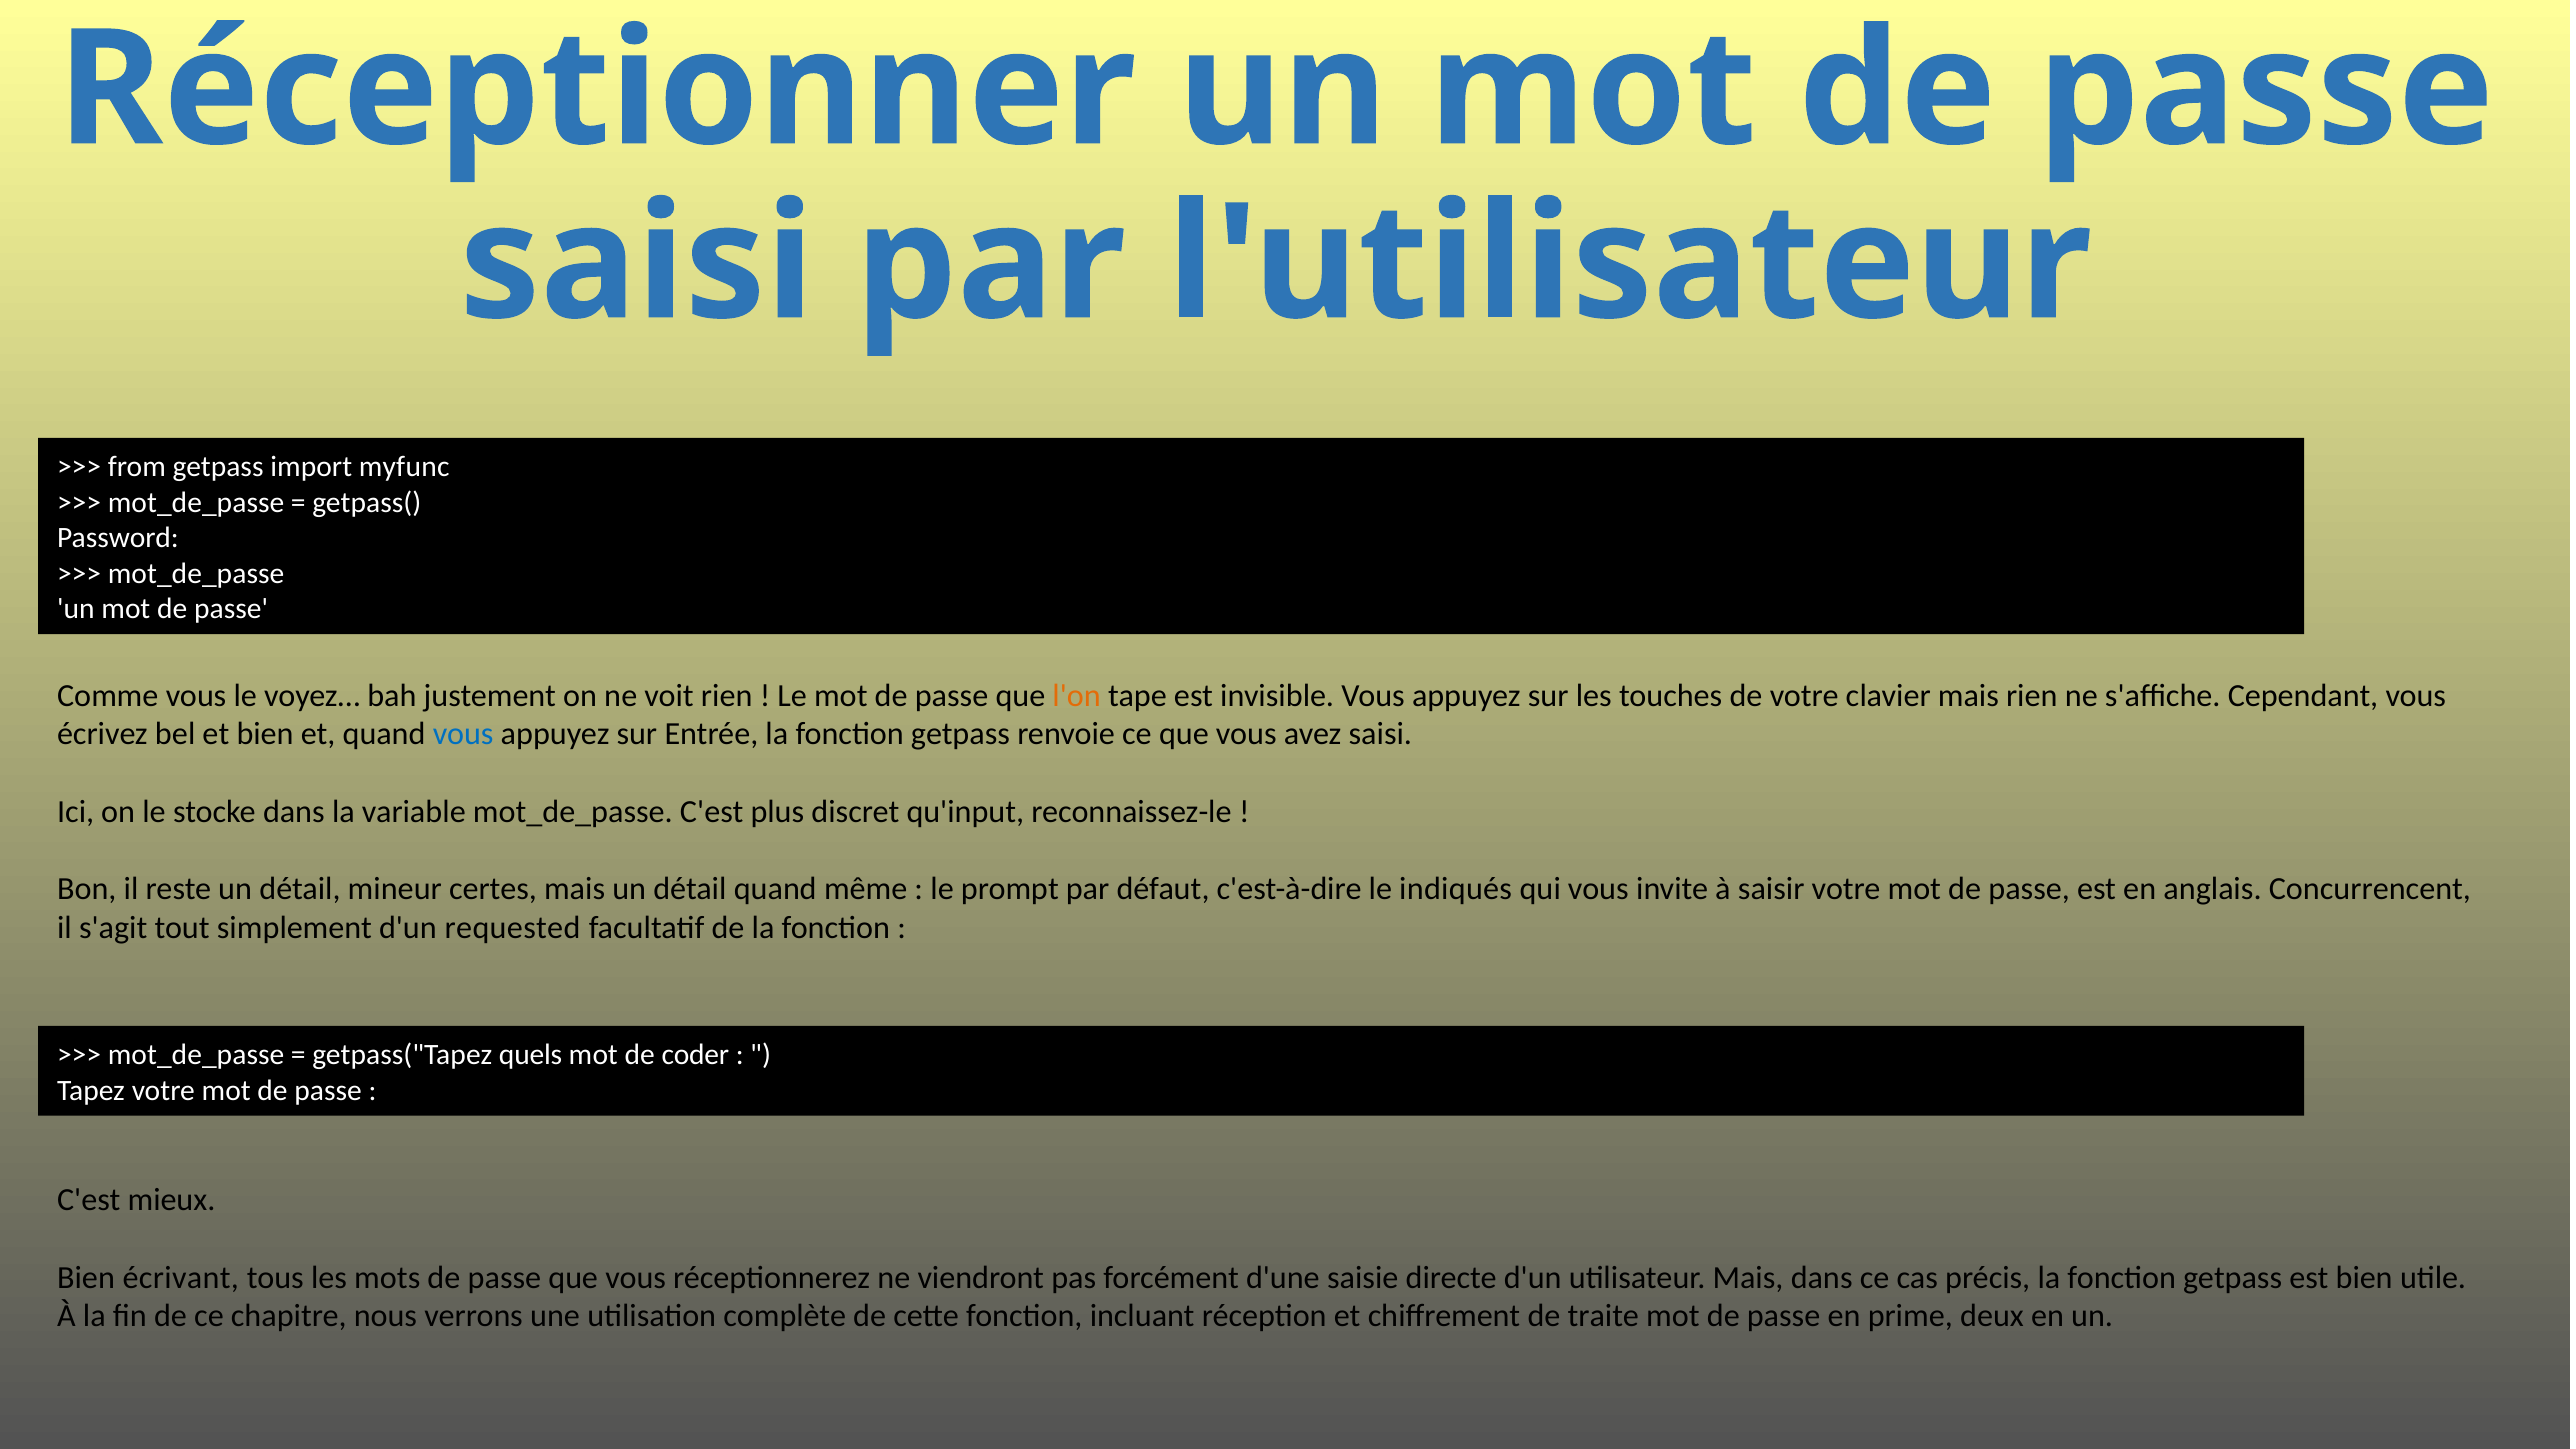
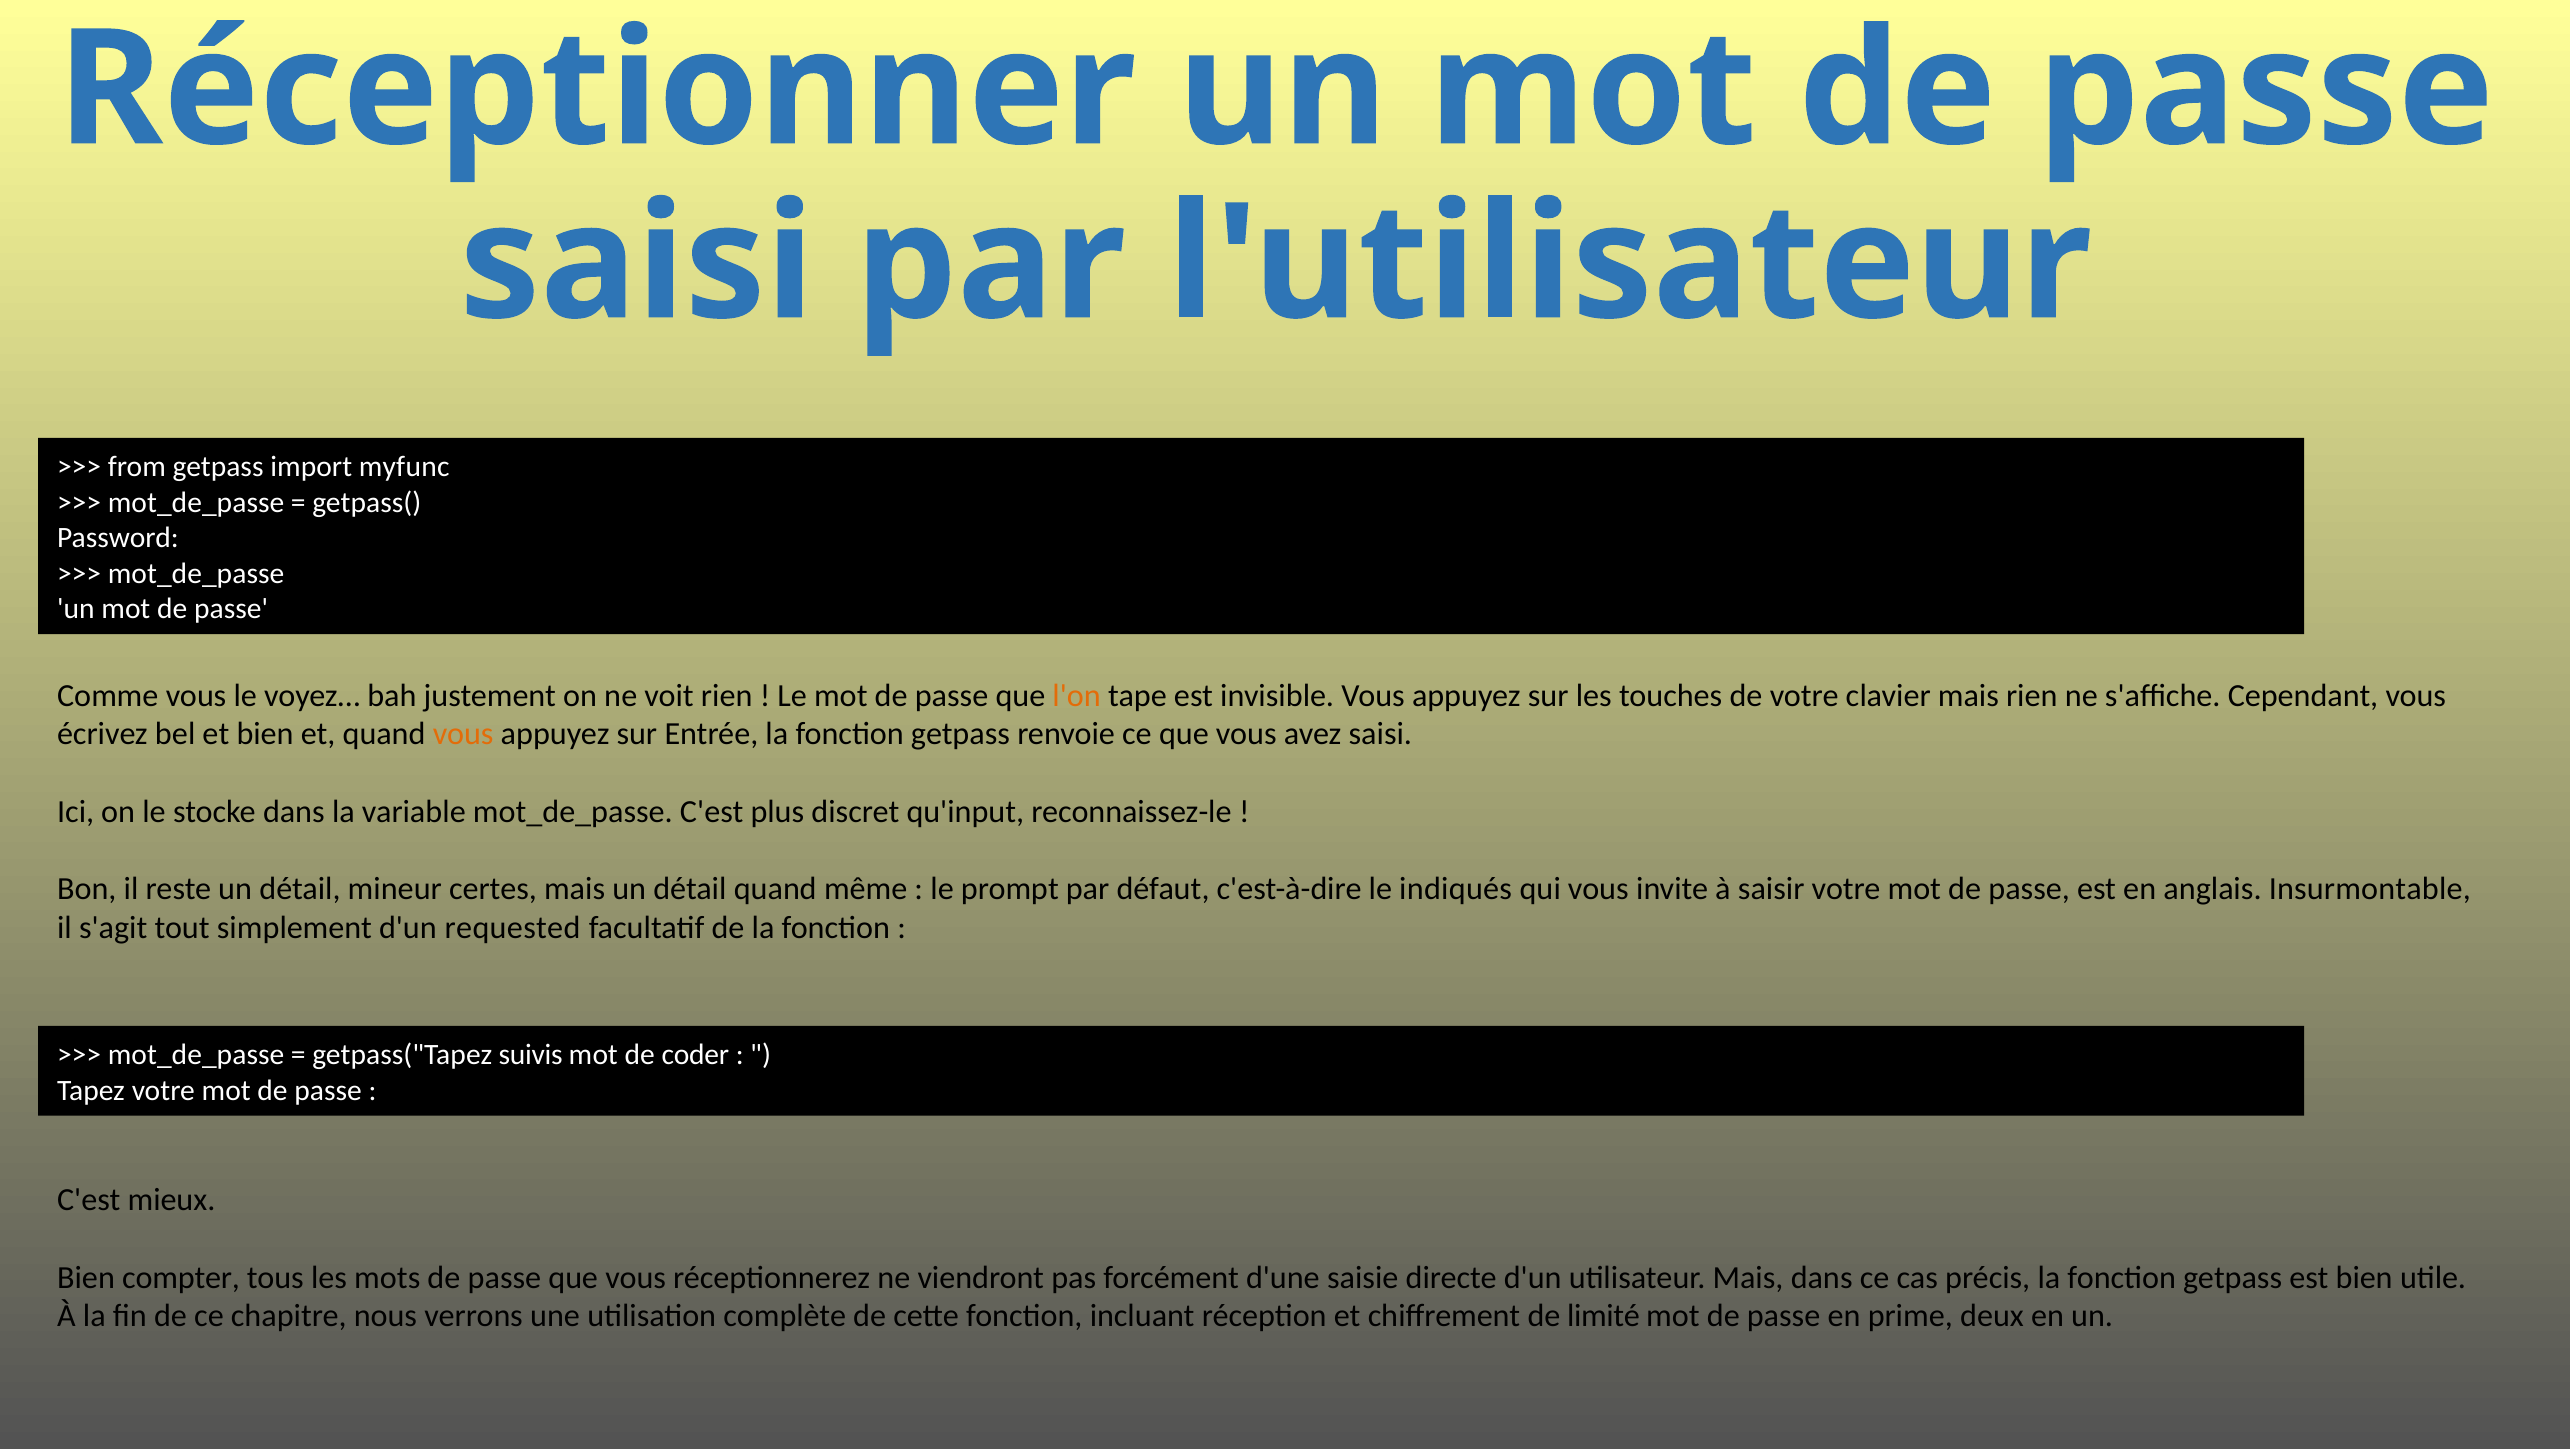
vous at (463, 734) colour: blue -> orange
Concurrencent: Concurrencent -> Insurmontable
quels: quels -> suivis
écrivant: écrivant -> compter
traite: traite -> limité
